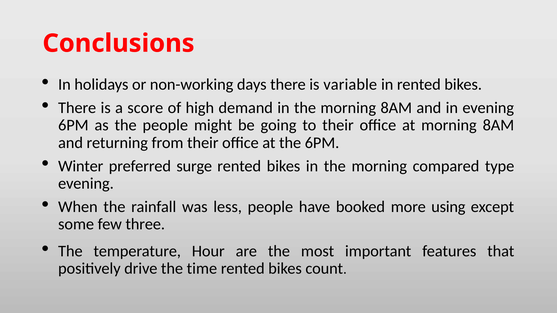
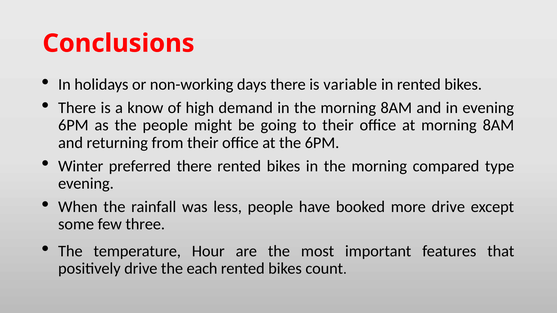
score: score -> know
preferred surge: surge -> there
more using: using -> drive
time: time -> each
